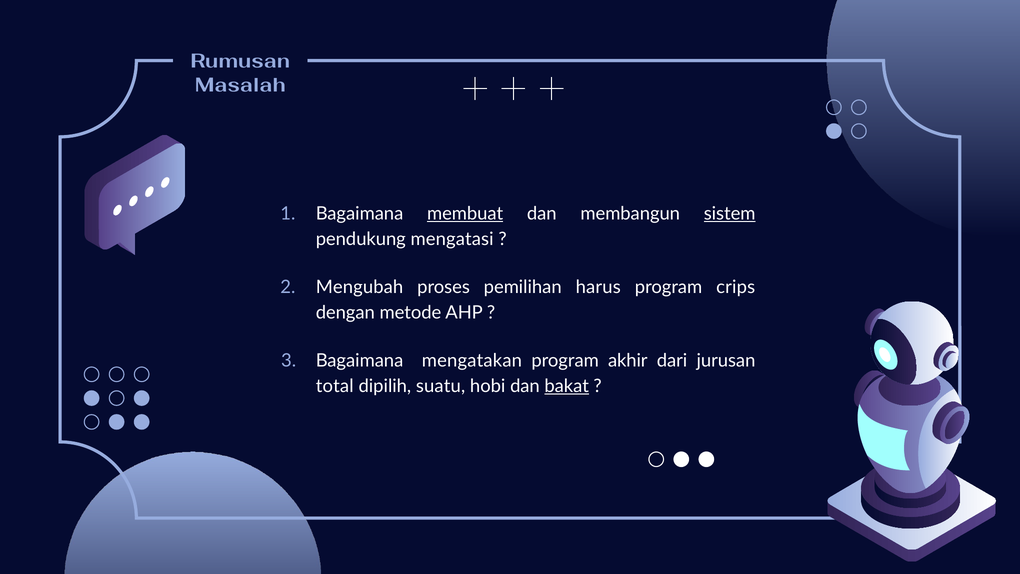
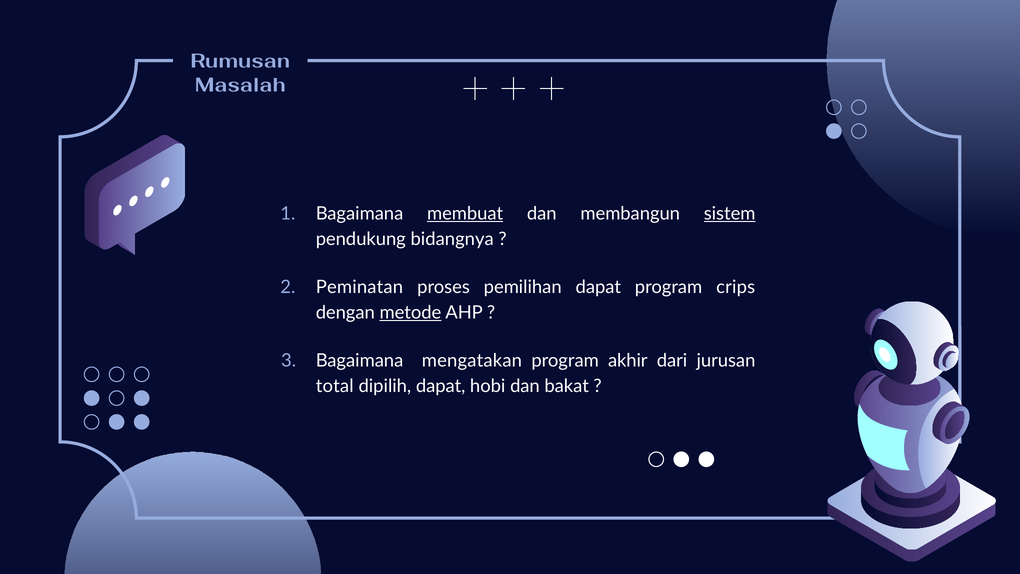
mengatasi: mengatasi -> bidangnya
Mengubah: Mengubah -> Peminatan
pemilihan harus: harus -> dapat
metode underline: none -> present
dipilih suatu: suatu -> dapat
bakat underline: present -> none
